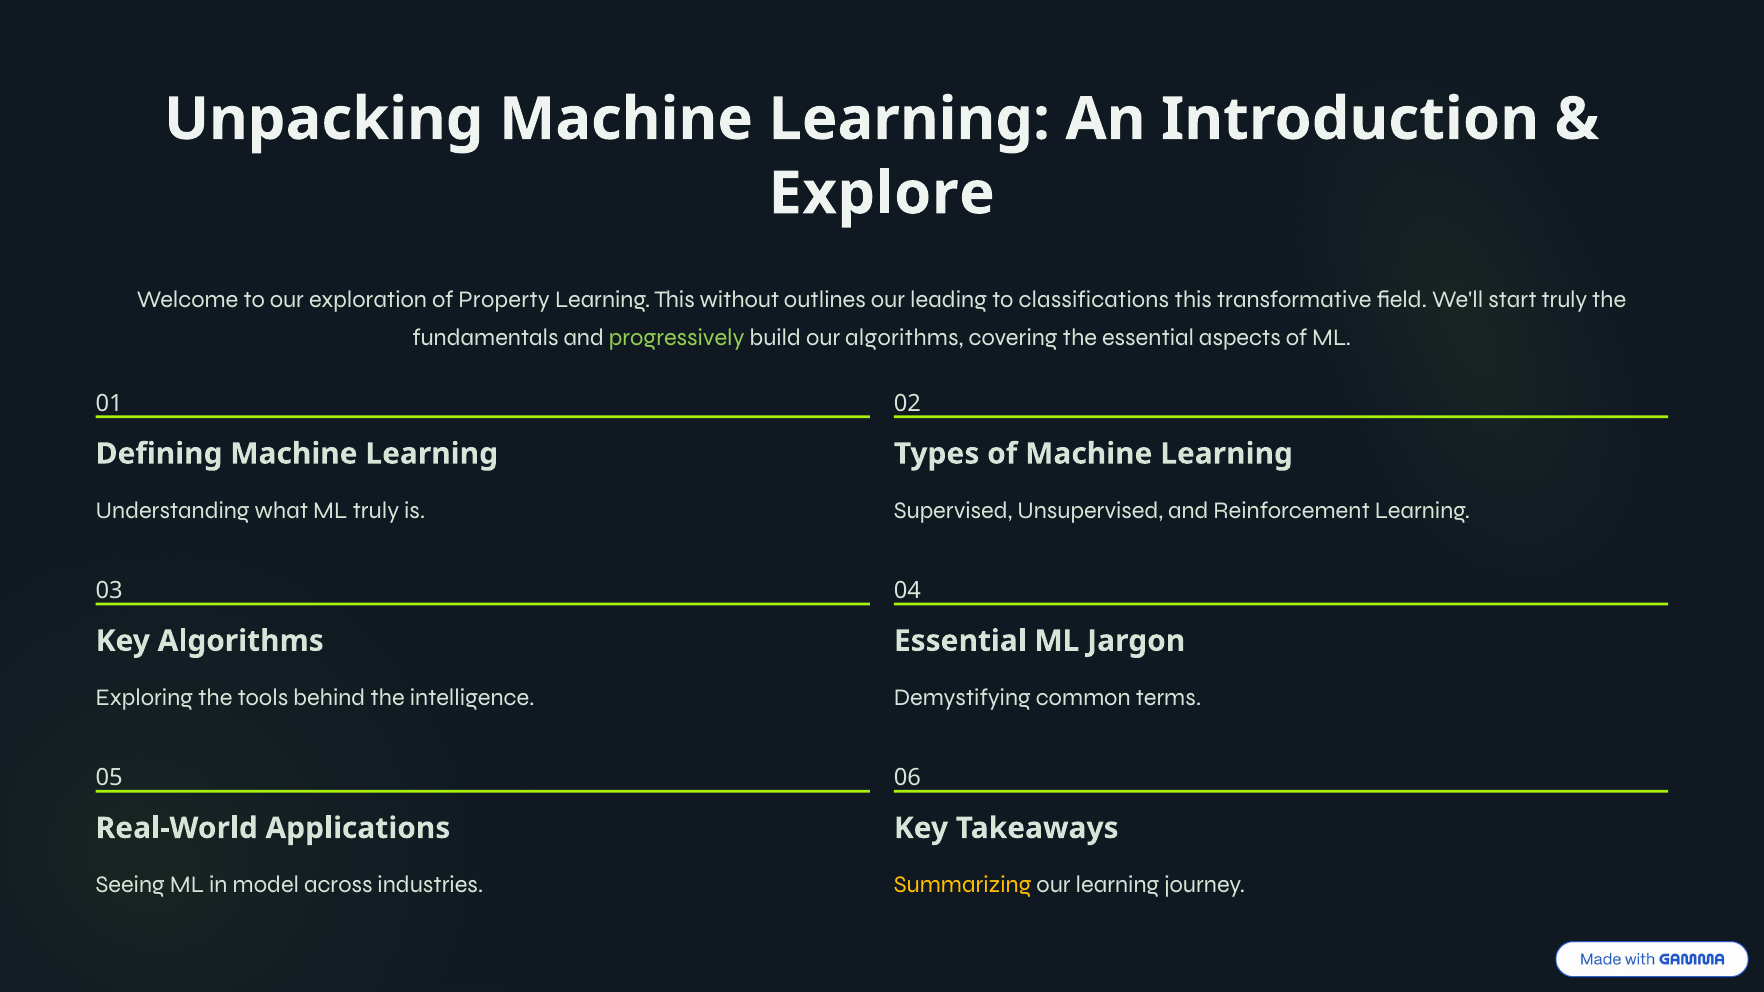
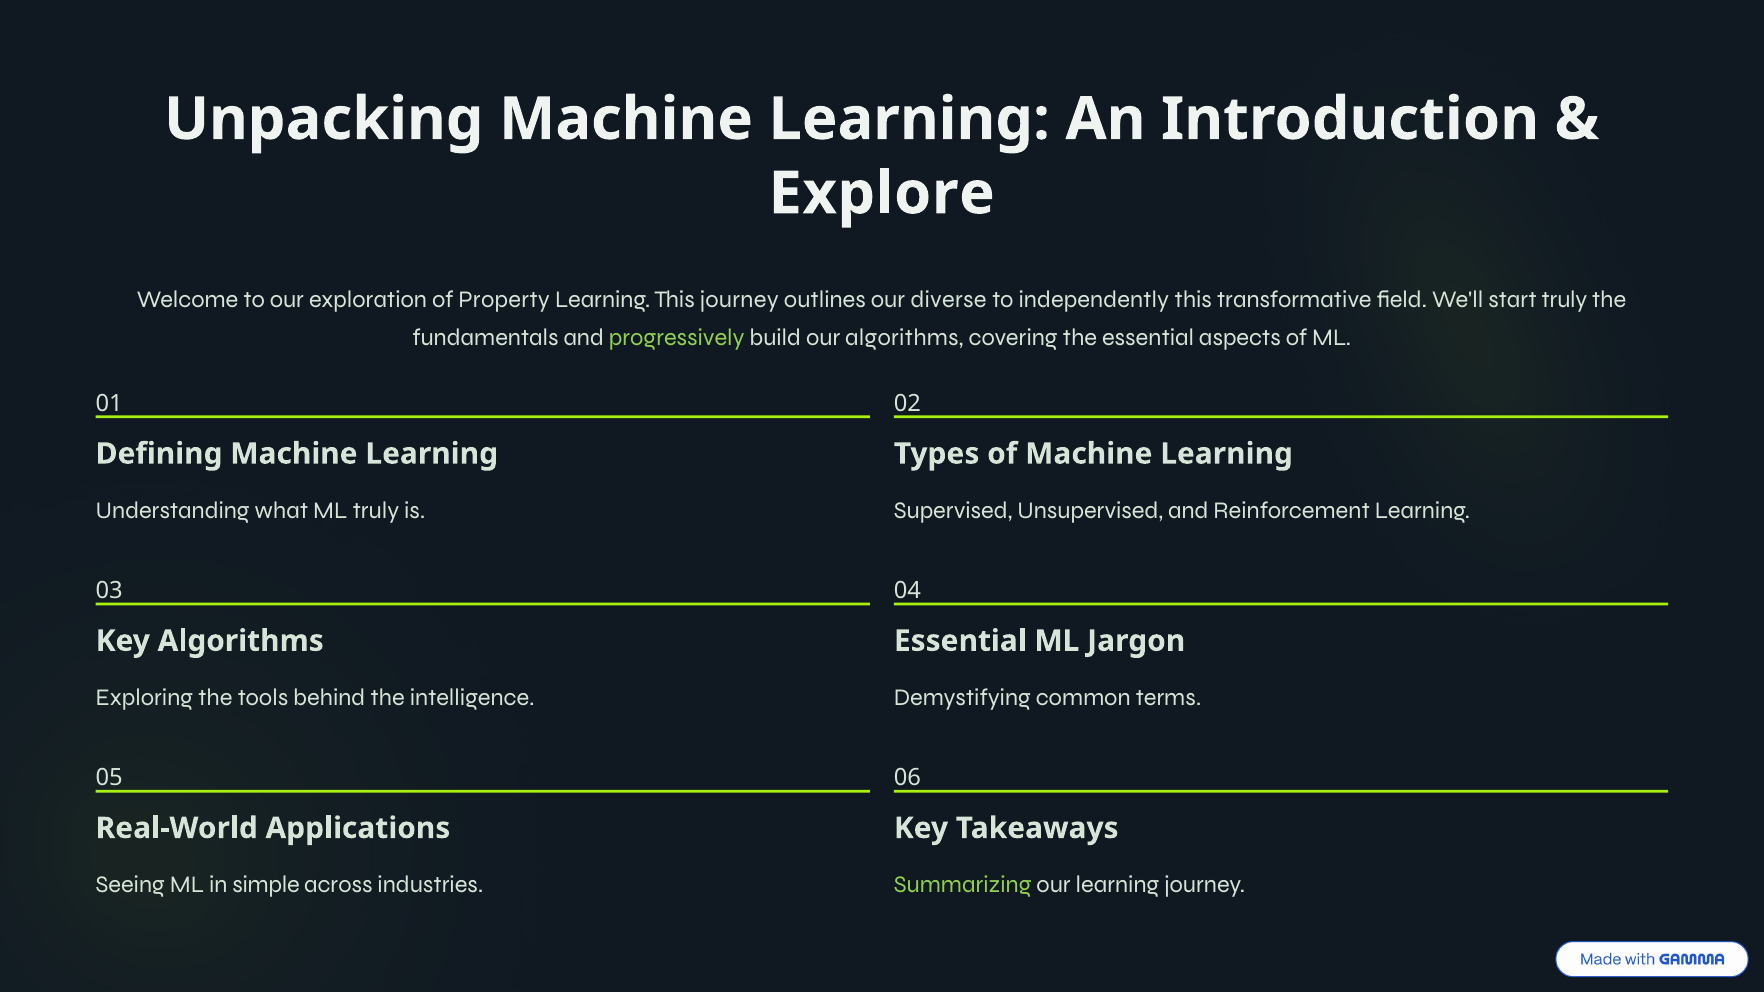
This without: without -> journey
leading: leading -> diverse
classifications: classifications -> independently
model: model -> simple
Summarizing colour: yellow -> light green
